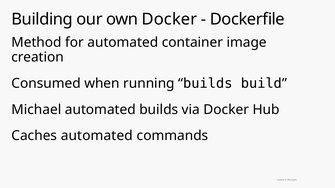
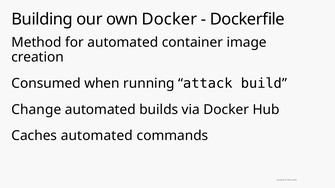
builds at (208, 84): builds -> attack
Michael: Michael -> Change
